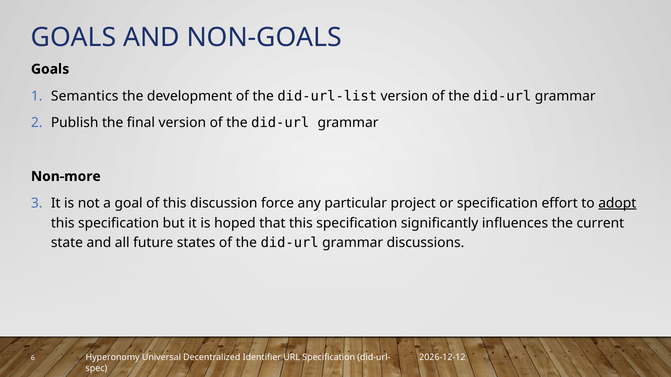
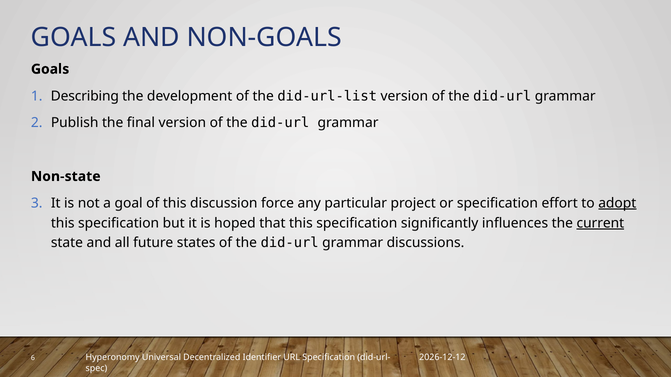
Semantics: Semantics -> Describing
Non-more: Non-more -> Non-state
current underline: none -> present
